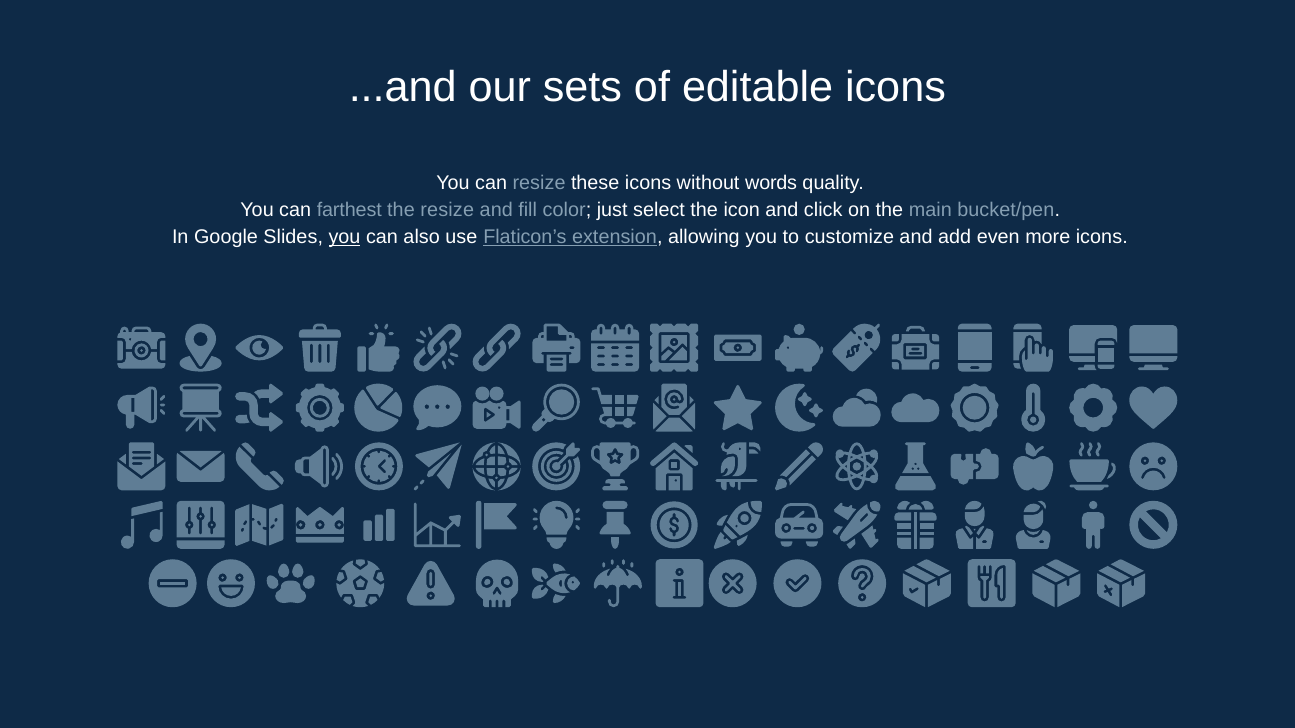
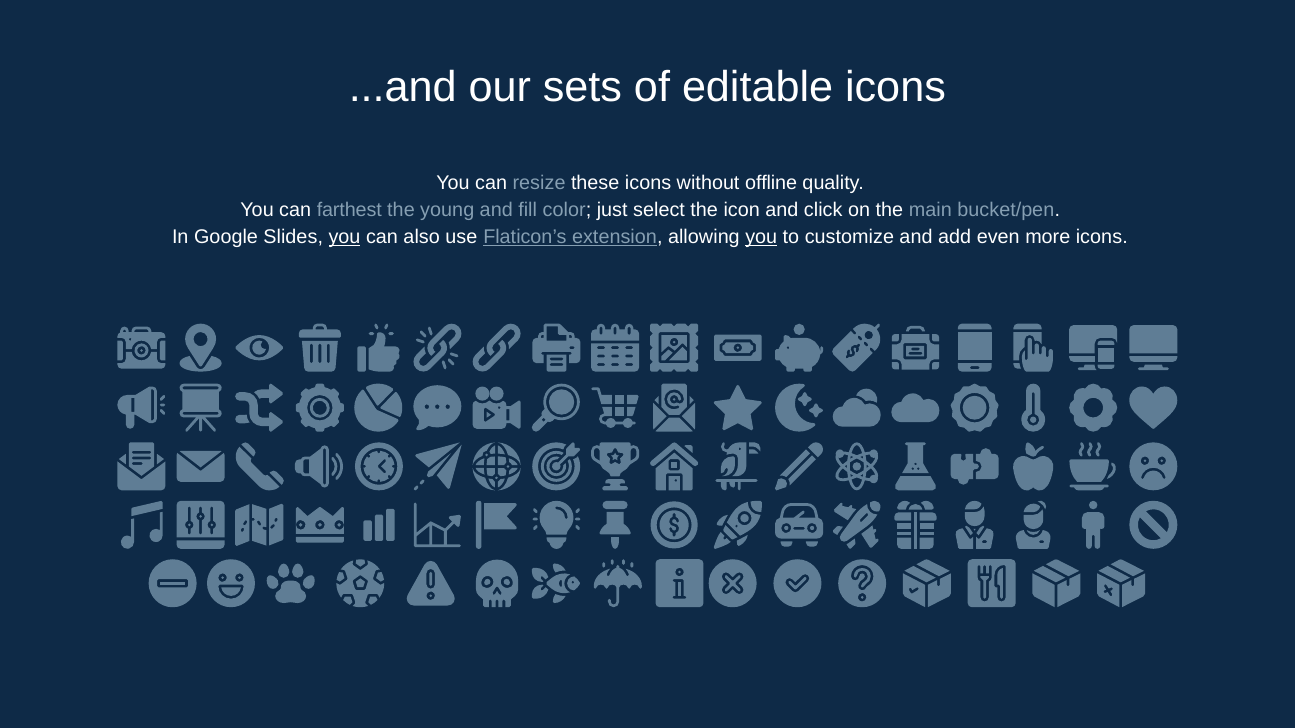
words: words -> offline
the resize: resize -> young
you at (761, 237) underline: none -> present
